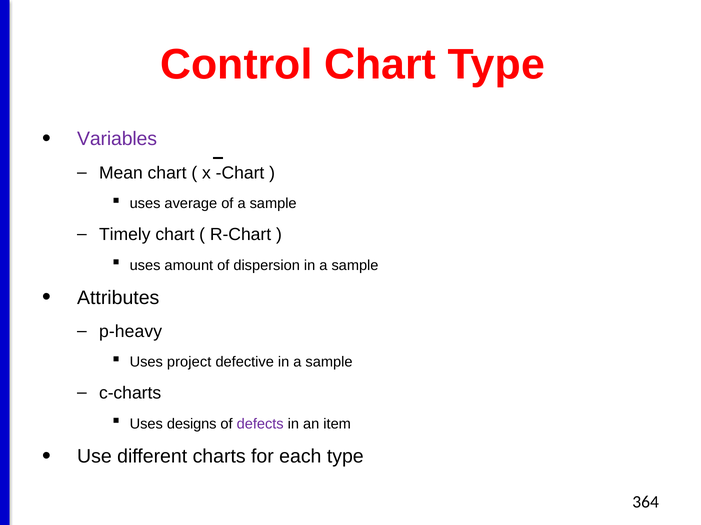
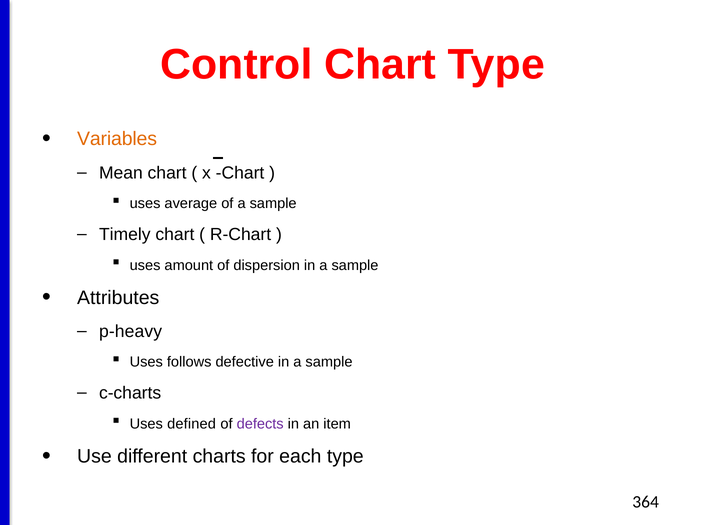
Variables colour: purple -> orange
project: project -> follows
designs: designs -> defined
